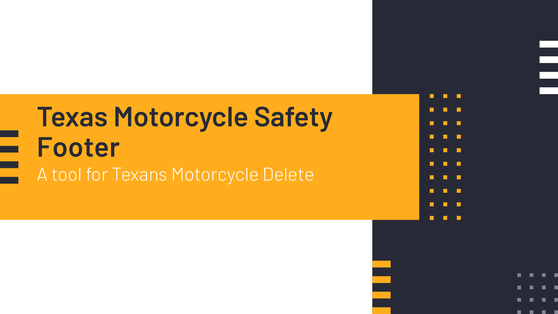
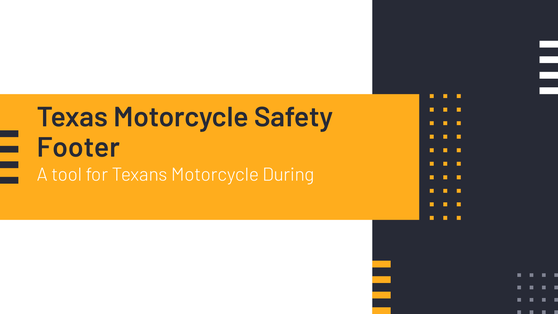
Delete: Delete -> During
